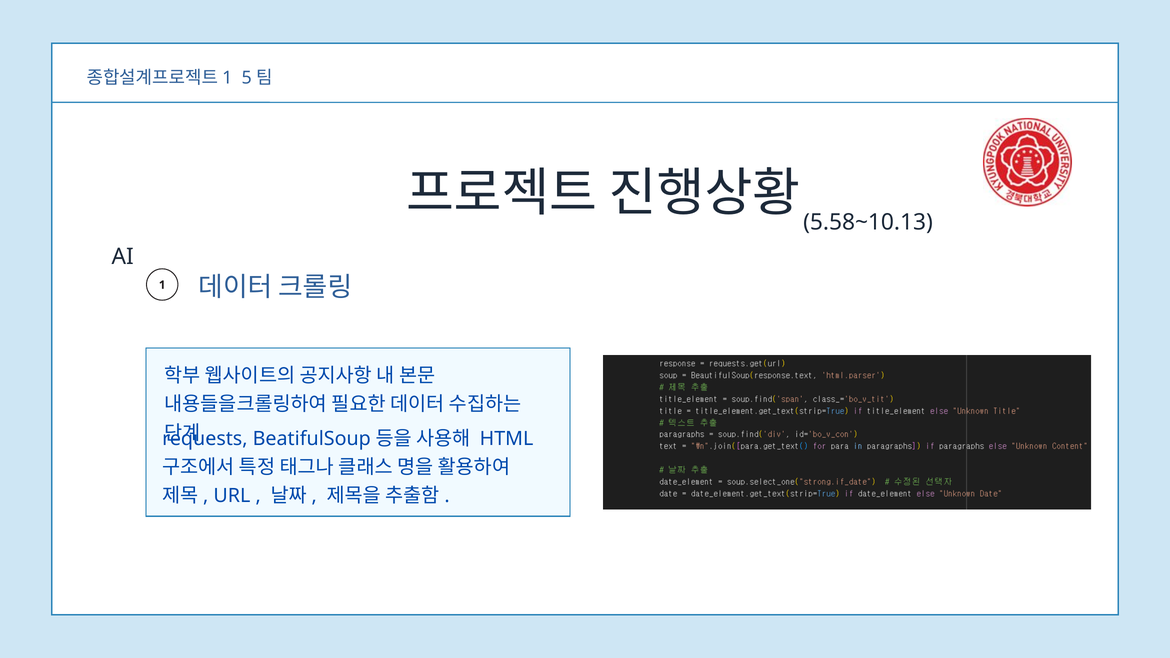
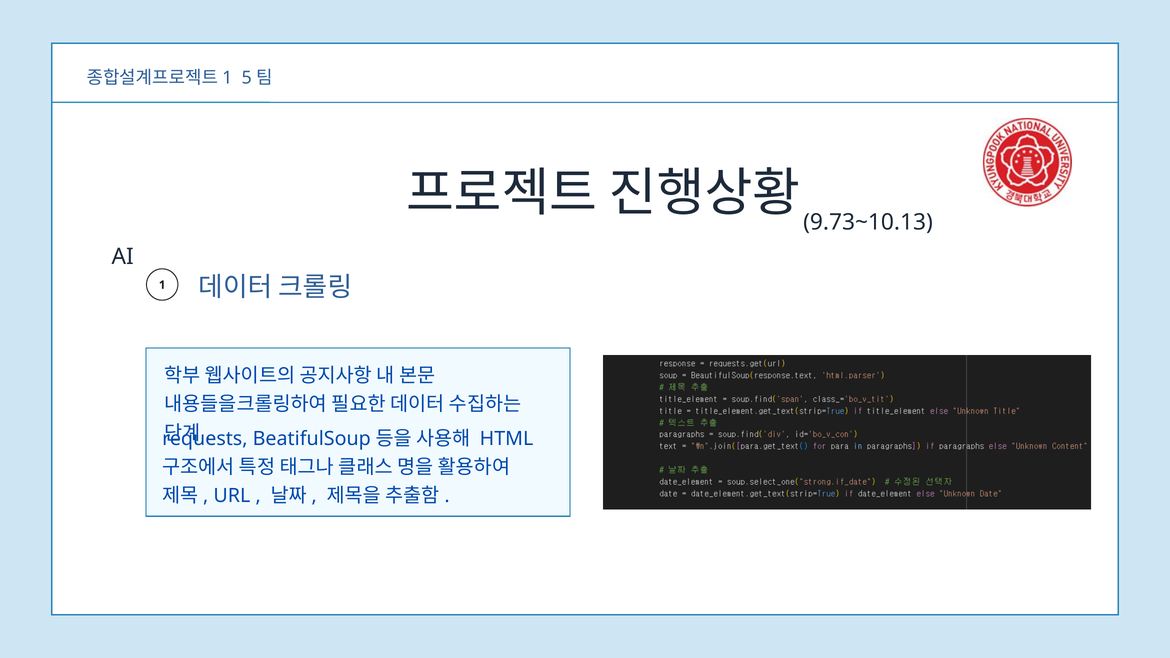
5.58~10.13: 5.58~10.13 -> 9.73~10.13
